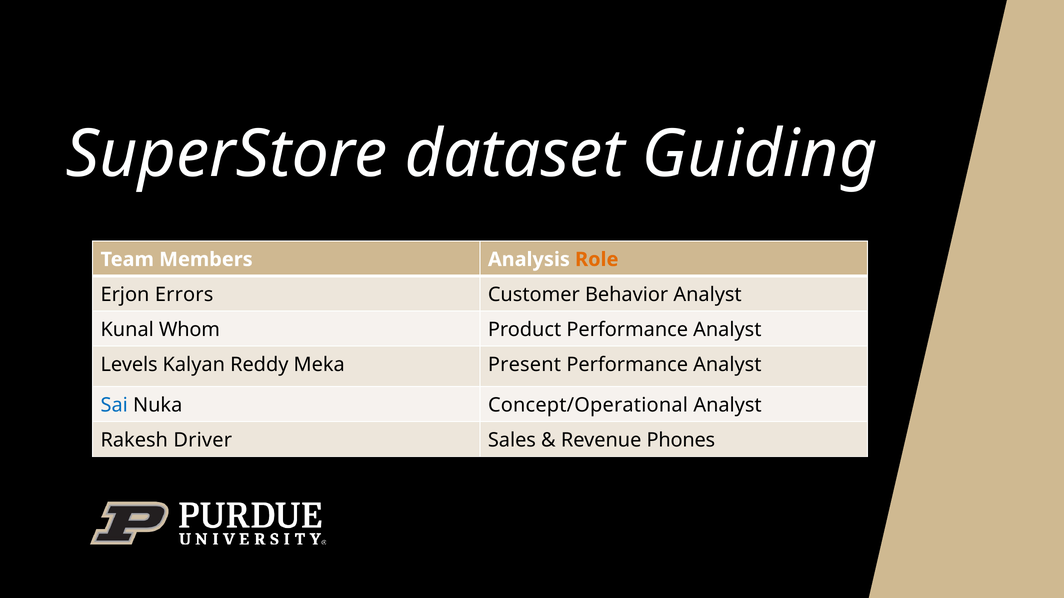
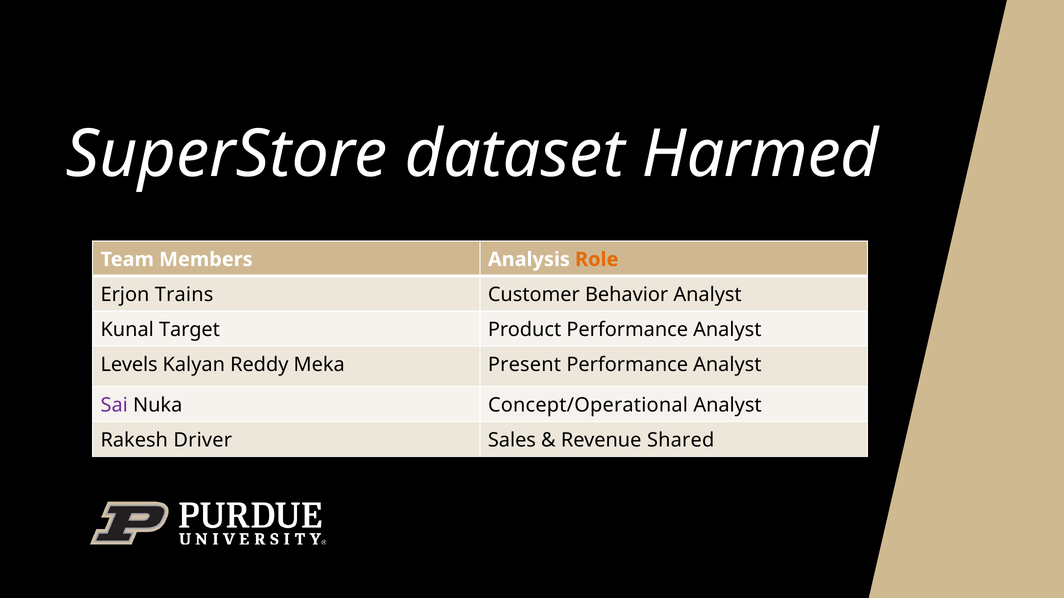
Guiding: Guiding -> Harmed
Errors: Errors -> Trains
Whom: Whom -> Target
Sai colour: blue -> purple
Phones: Phones -> Shared
